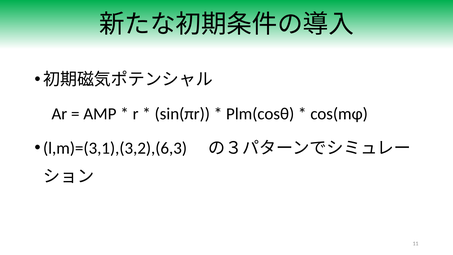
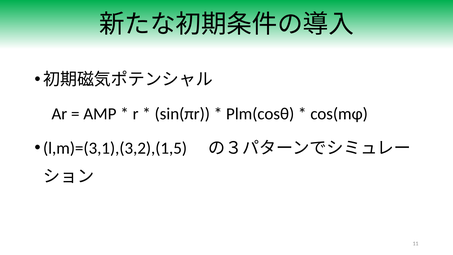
l,m)=(3,1),(3,2),(6,3: l,m)=(3,1),(3,2),(6,3 -> l,m)=(3,1),(3,2),(1,5
